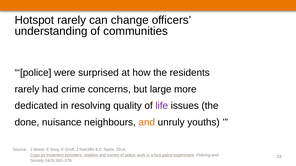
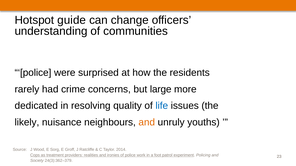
Hotspot rarely: rarely -> guide
life colour: purple -> blue
done: done -> likely
